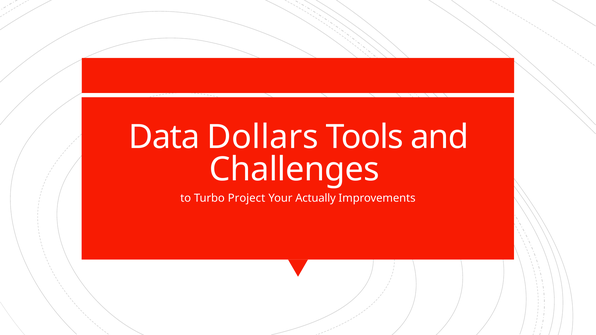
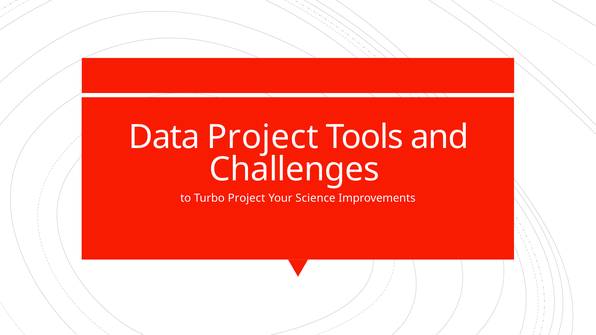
Data Dollars: Dollars -> Project
Actually: Actually -> Science
